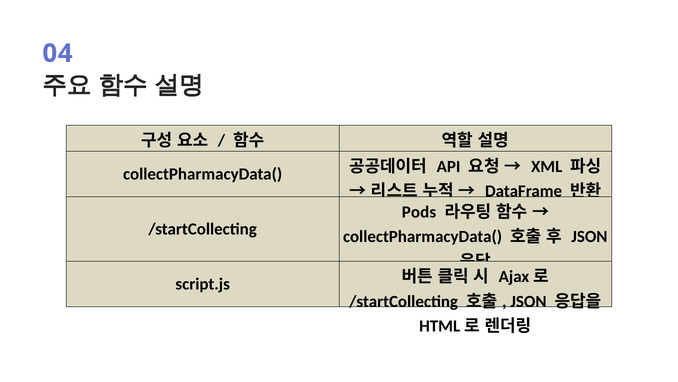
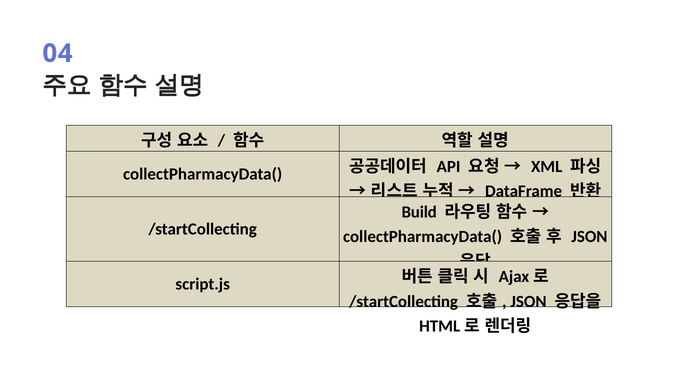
Pods: Pods -> Build
